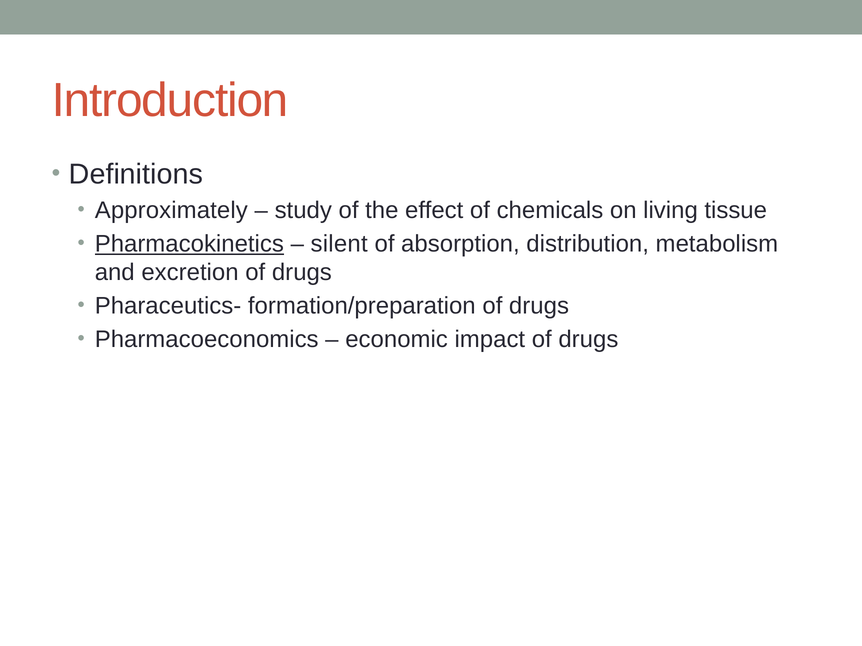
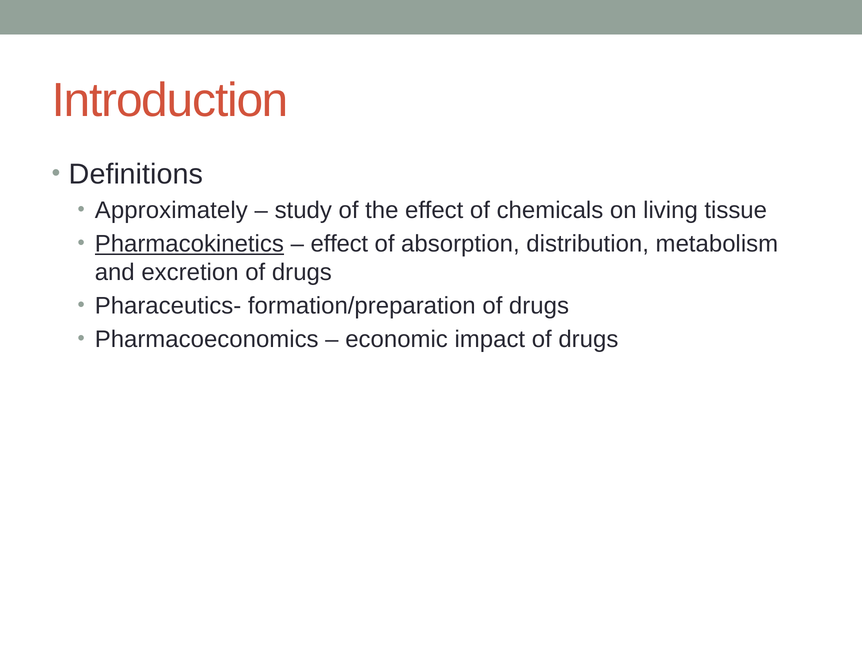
silent at (339, 244): silent -> effect
